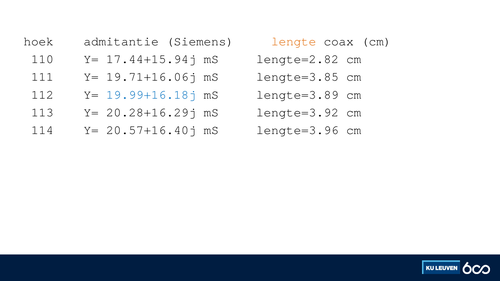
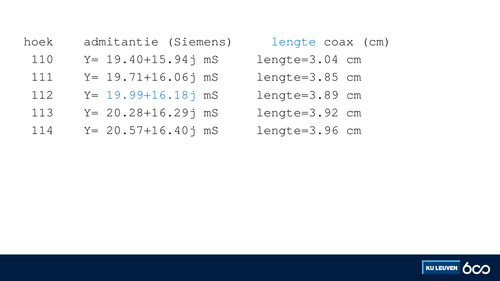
lengte colour: orange -> blue
17.44+15.94j: 17.44+15.94j -> 19.40+15.94j
lengte=2.82: lengte=2.82 -> lengte=3.04
